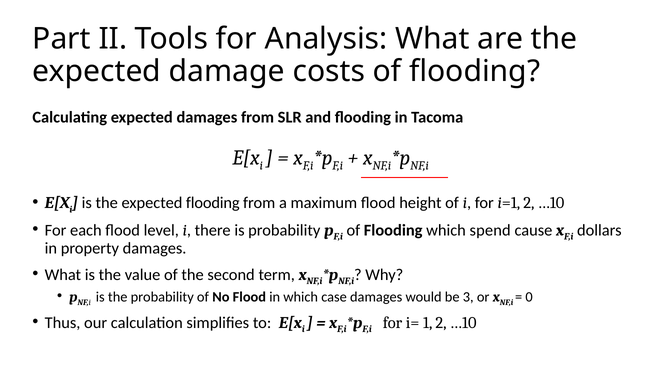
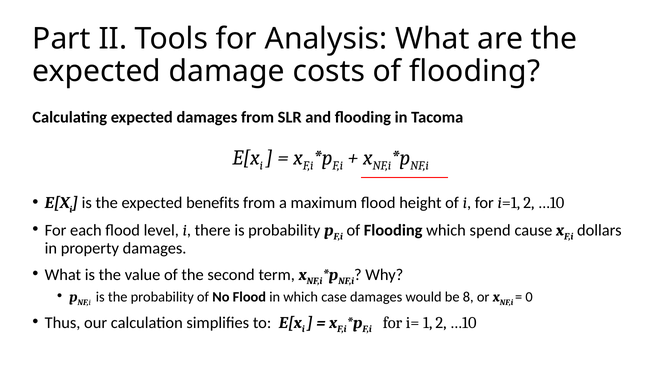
expected flooding: flooding -> benefits
3: 3 -> 8
